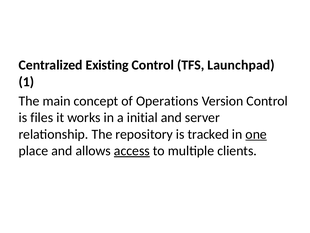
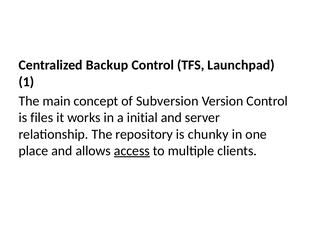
Existing: Existing -> Backup
Operations: Operations -> Subversion
tracked: tracked -> chunky
one underline: present -> none
